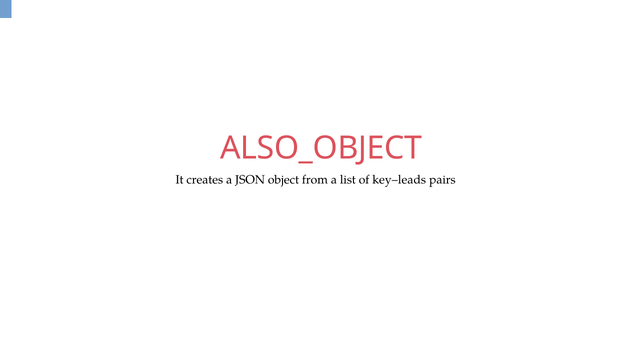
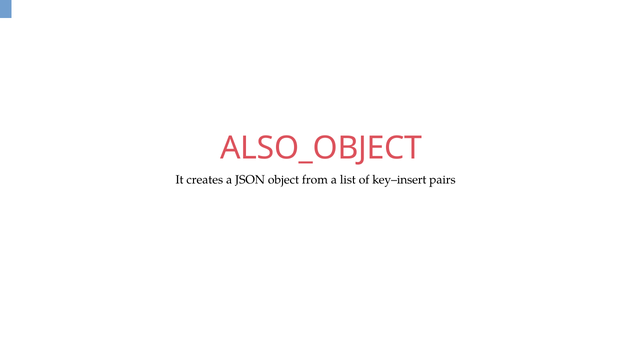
key–leads: key–leads -> key–insert
